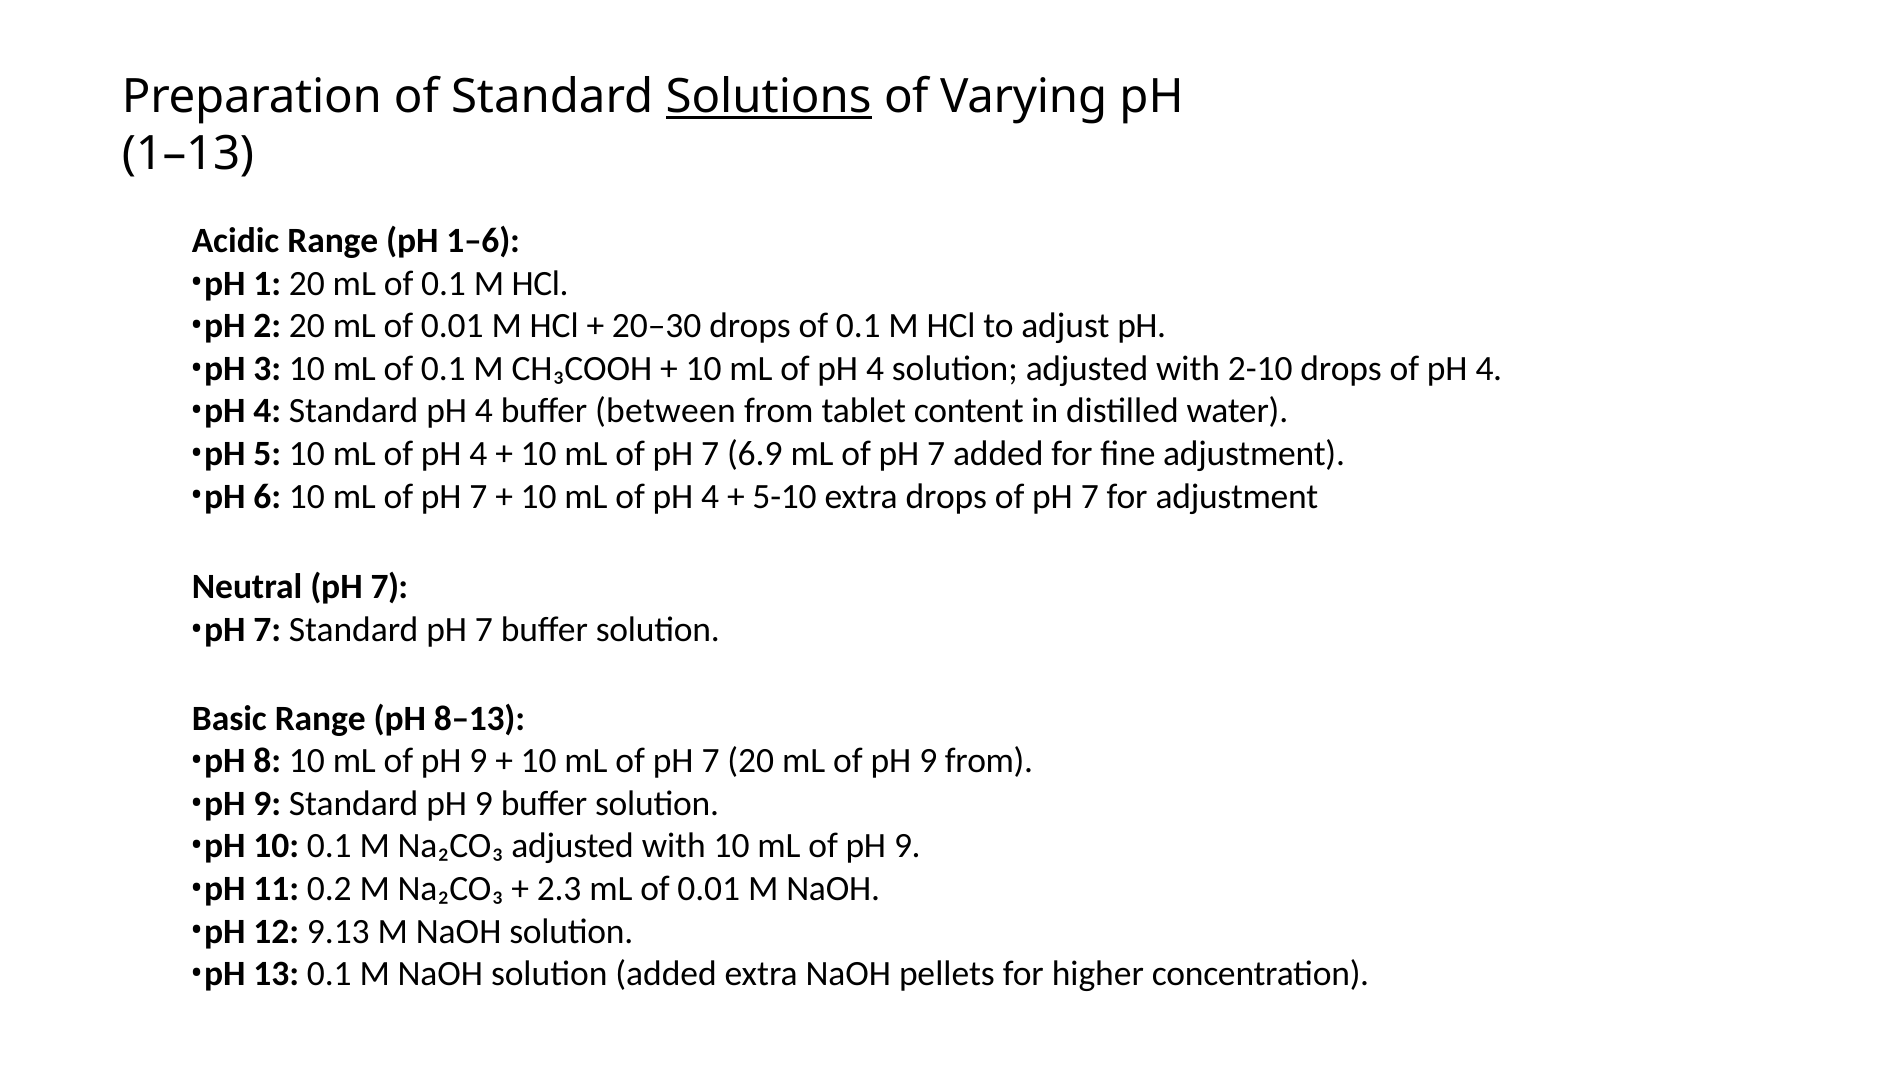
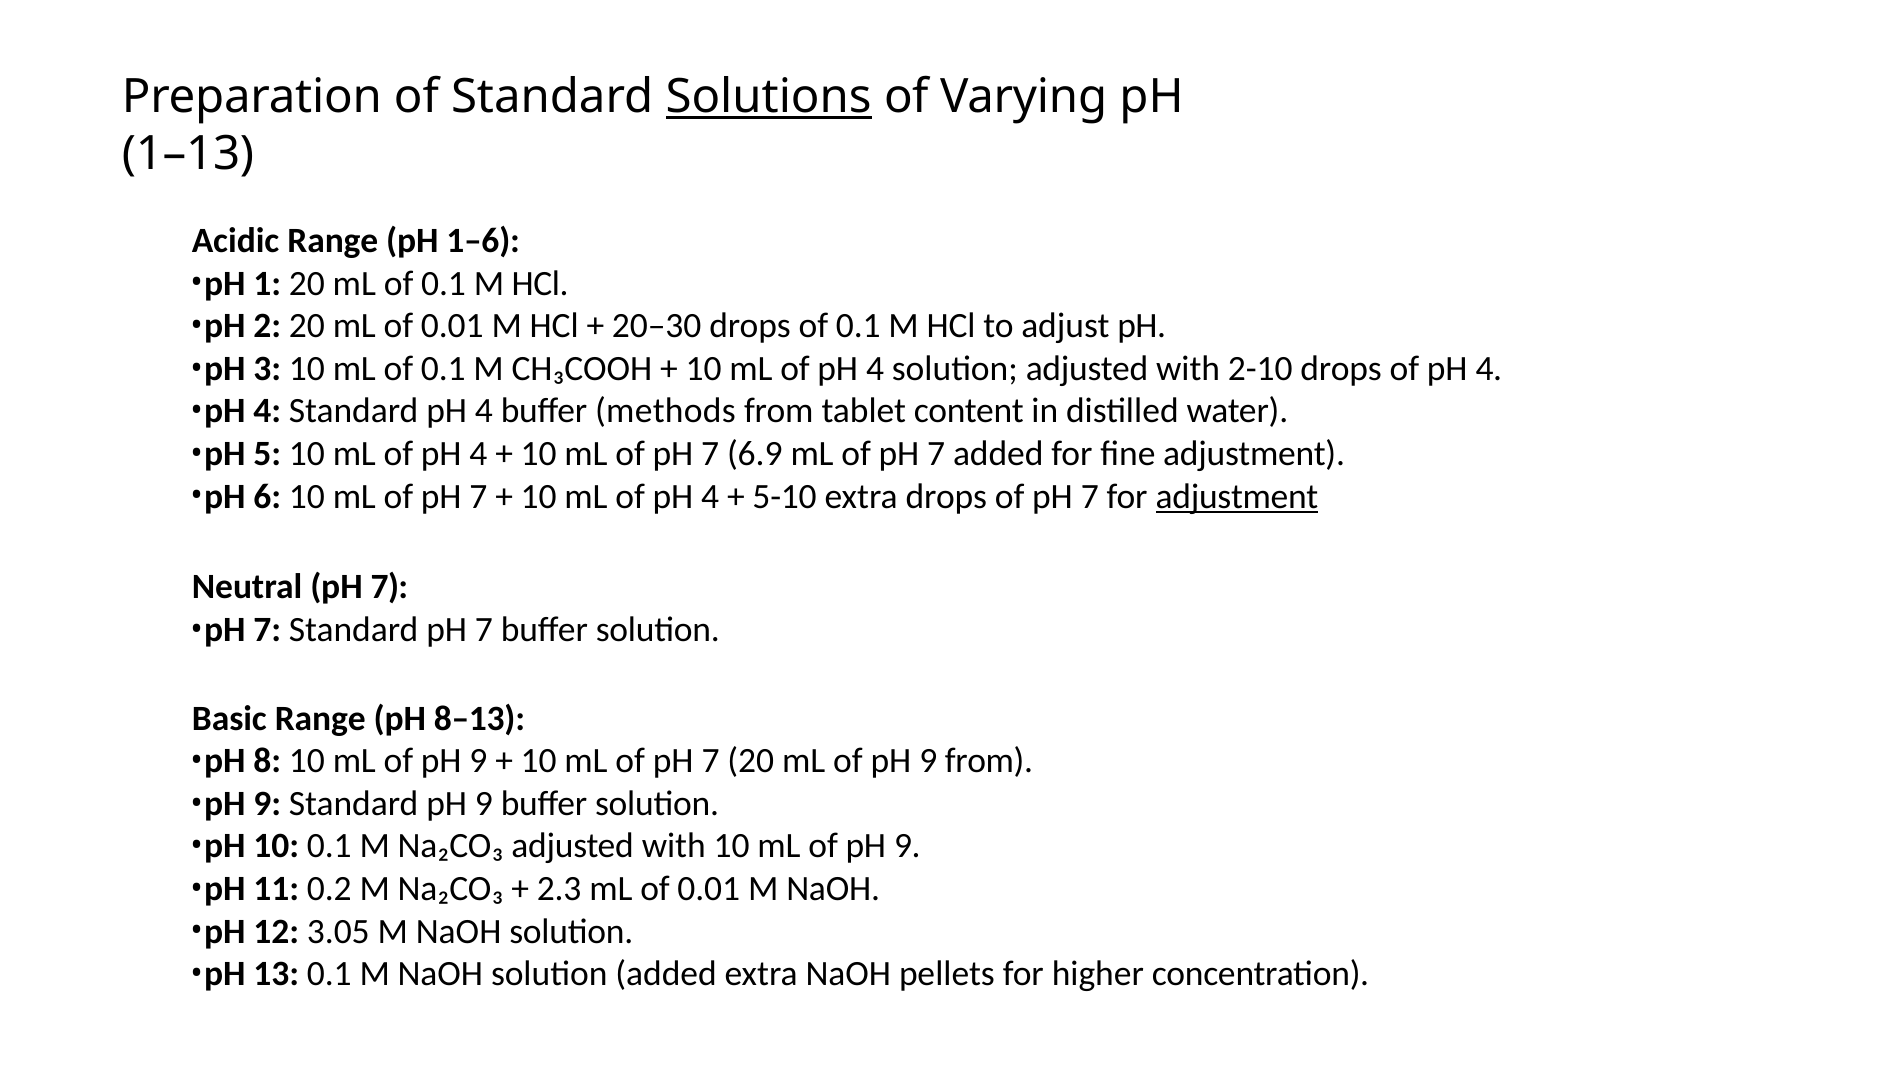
between: between -> methods
adjustment at (1237, 497) underline: none -> present
9.13: 9.13 -> 3.05
